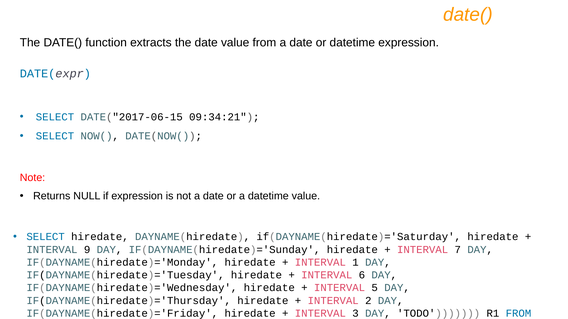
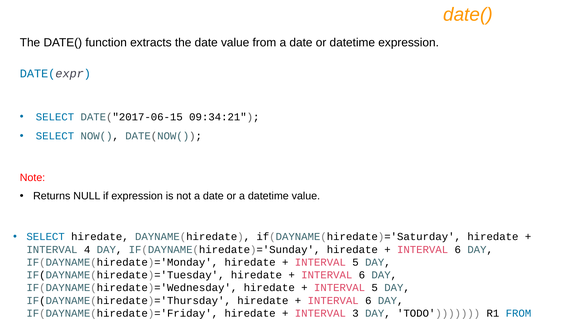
9: 9 -> 4
7 at (458, 250): 7 -> 6
1 at (356, 263): 1 -> 5
2 at (368, 301): 2 -> 6
